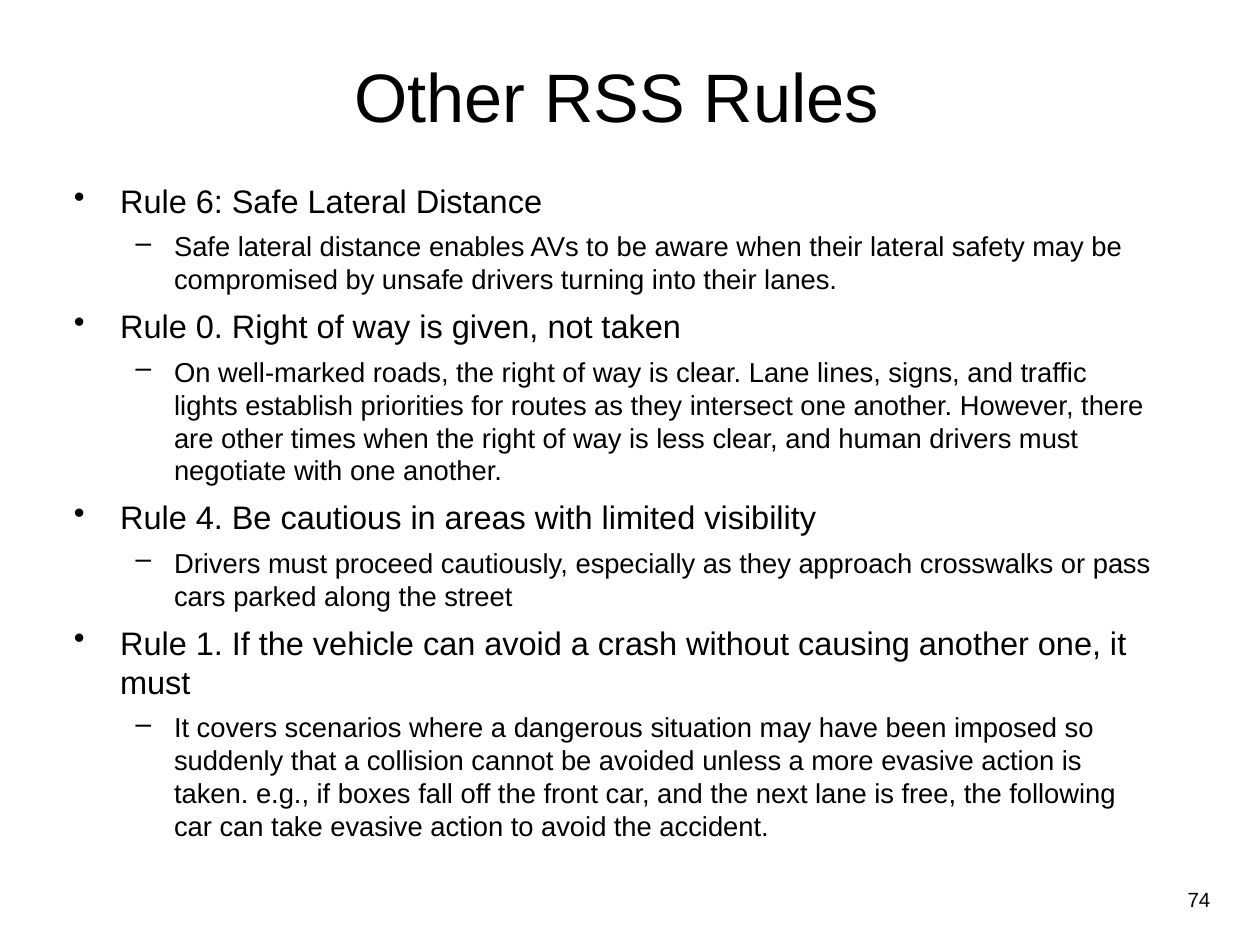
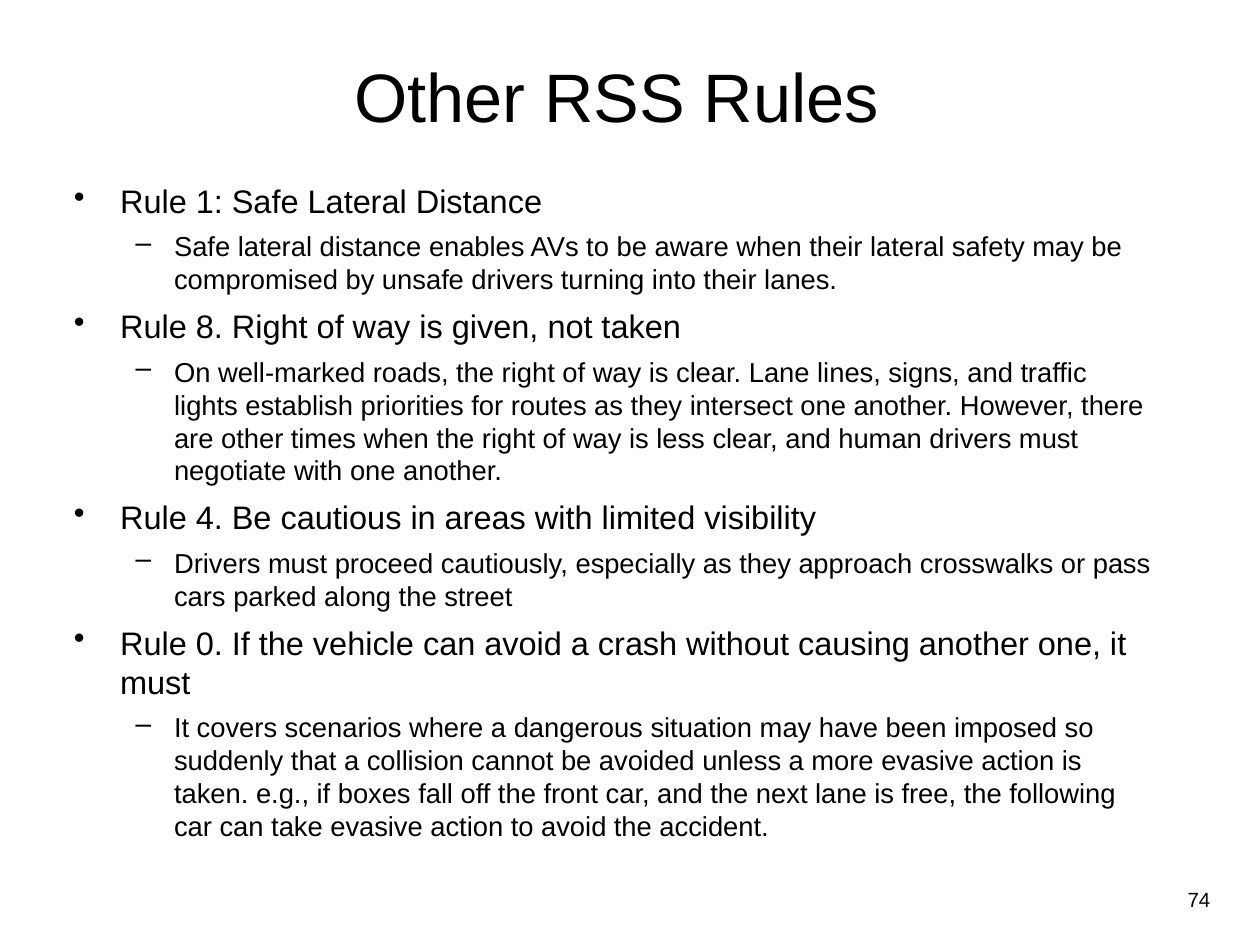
6: 6 -> 1
0: 0 -> 8
1: 1 -> 0
